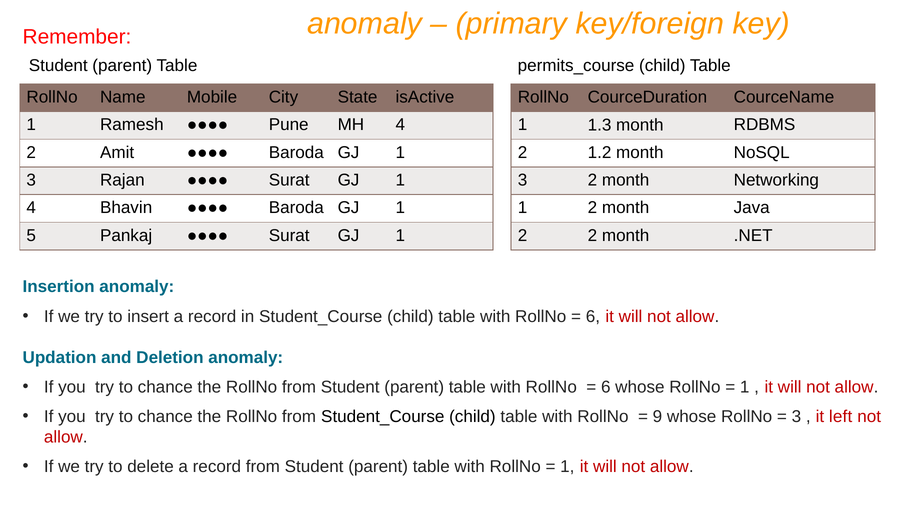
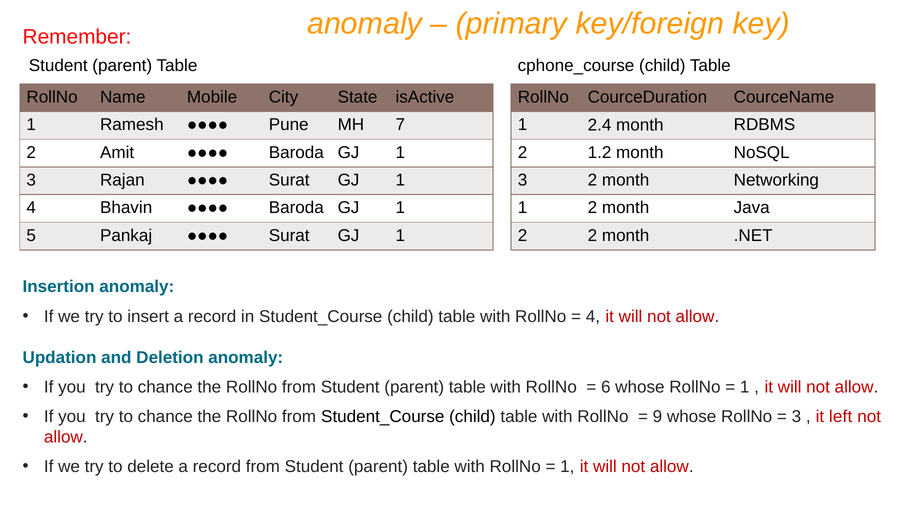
permits_course: permits_course -> cphone_course
MH 4: 4 -> 7
1.3: 1.3 -> 2.4
6 at (593, 317): 6 -> 4
